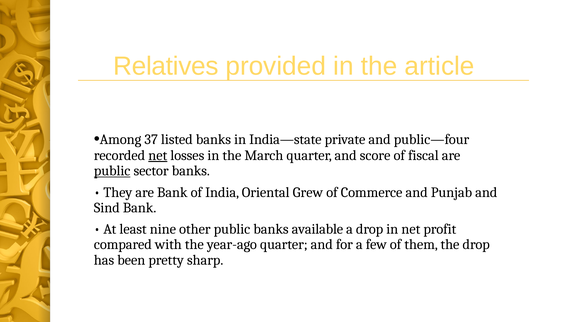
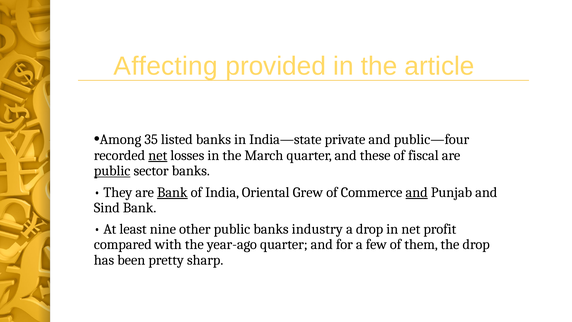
Relatives: Relatives -> Affecting
37: 37 -> 35
score: score -> these
Bank at (172, 192) underline: none -> present
and at (417, 192) underline: none -> present
available: available -> industry
